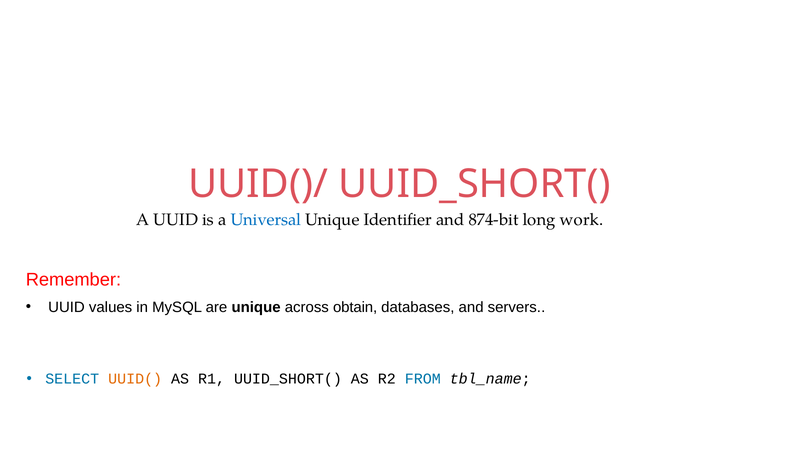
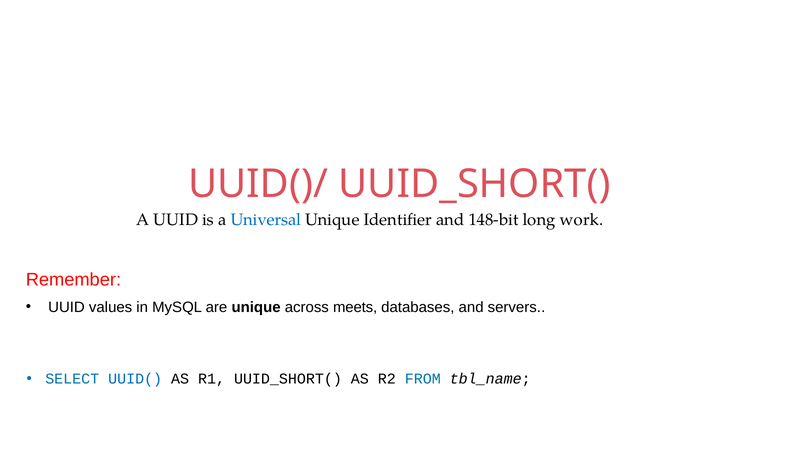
874-bit: 874-bit -> 148-bit
obtain: obtain -> meets
UUID( colour: orange -> blue
